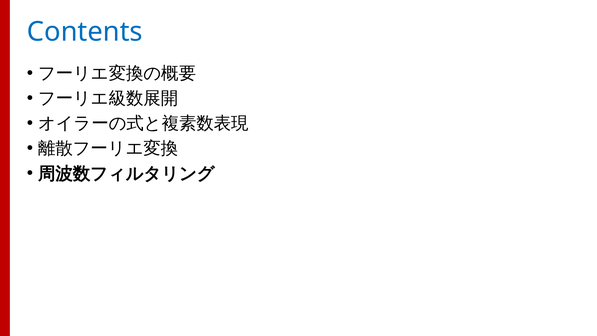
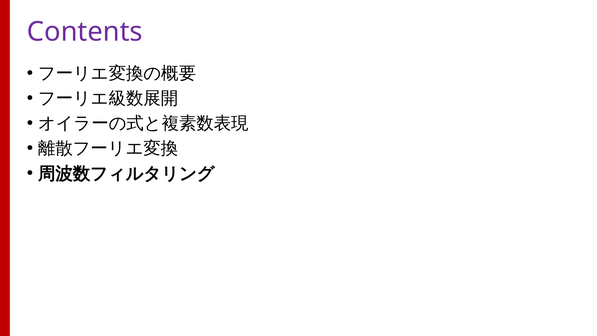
Contents colour: blue -> purple
